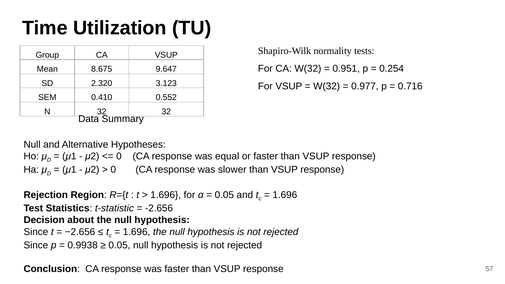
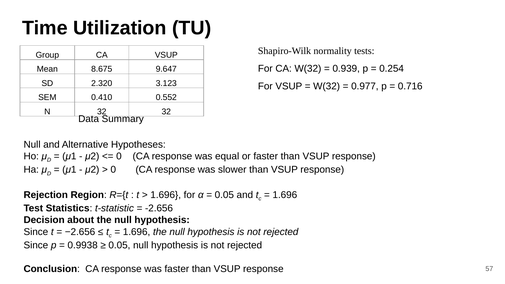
0.951: 0.951 -> 0.939
